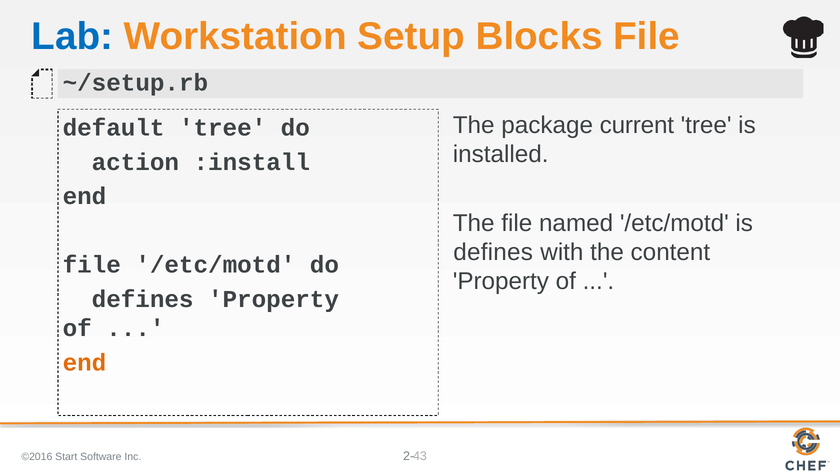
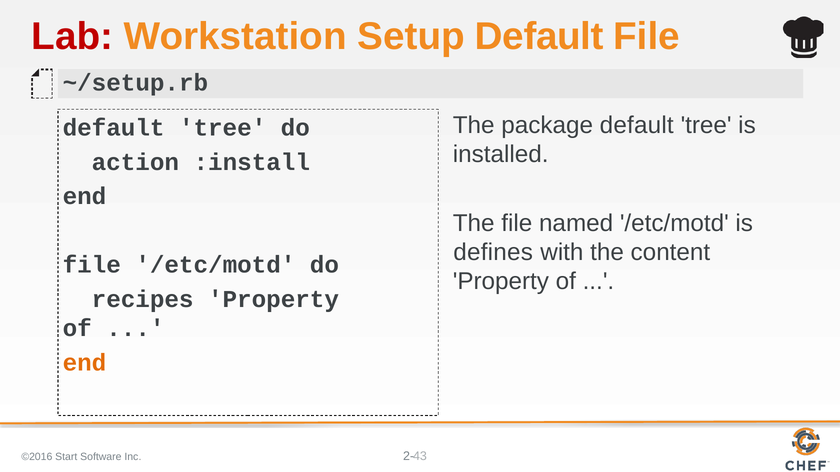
Lab colour: blue -> red
Setup Blocks: Blocks -> Default
package current: current -> default
defines at (143, 300): defines -> recipes
